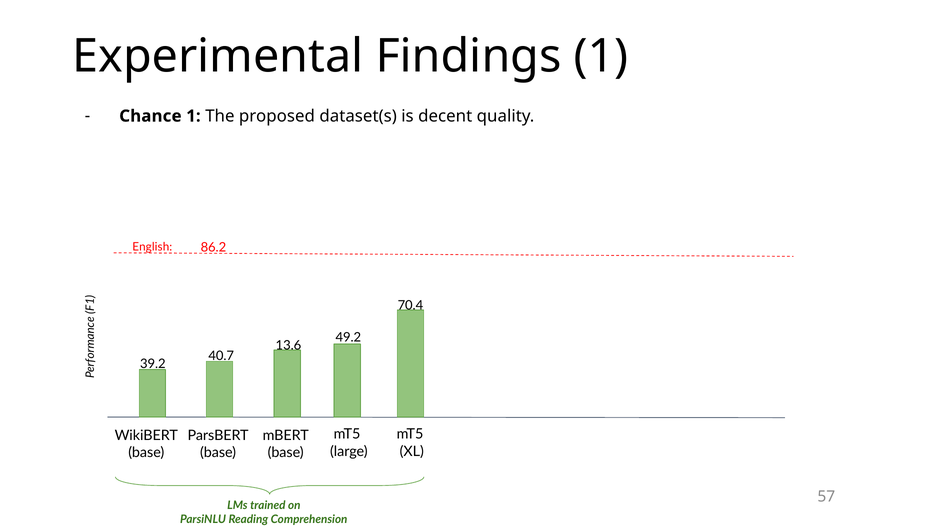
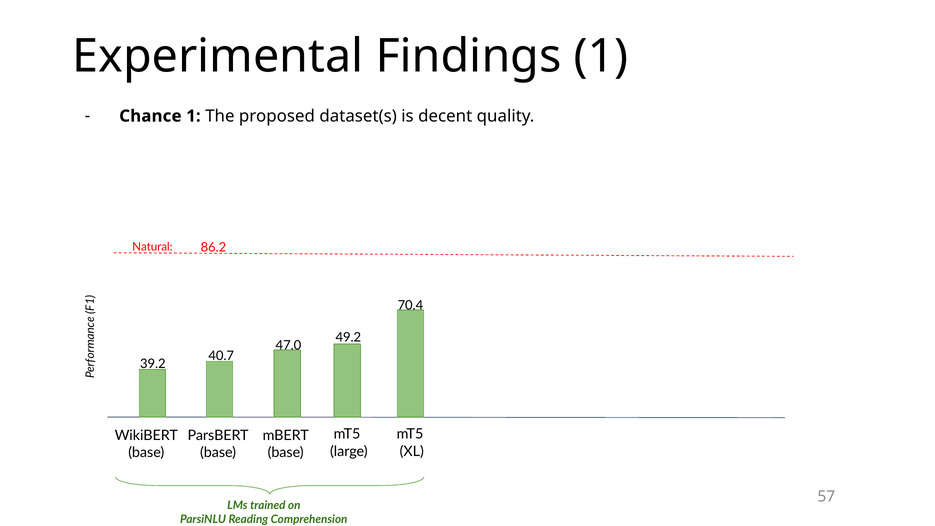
English: English -> Natural
13.6: 13.6 -> 47.0
